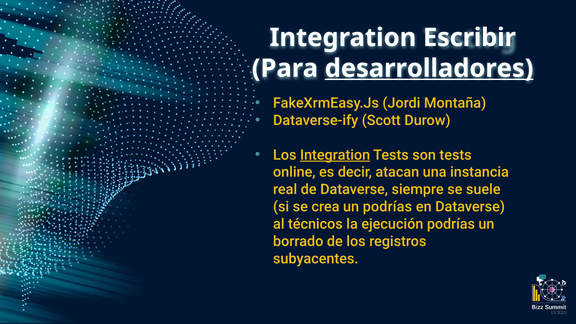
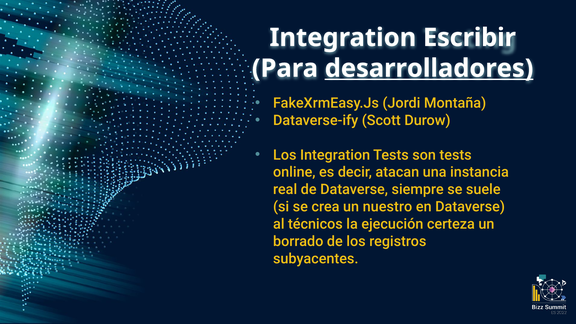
Integration at (335, 155) underline: present -> none
un podrías: podrías -> nuestro
ejecución podrías: podrías -> certeza
